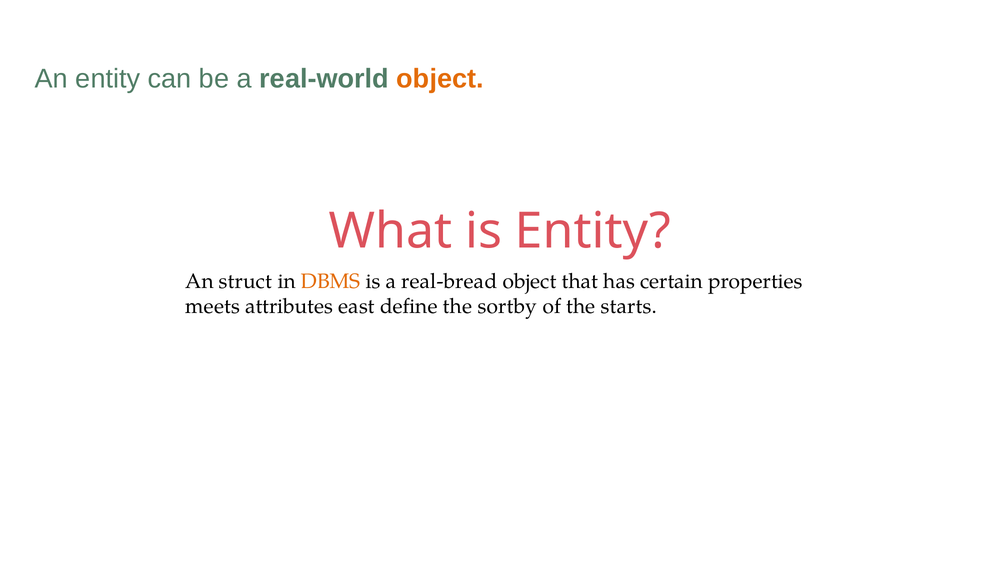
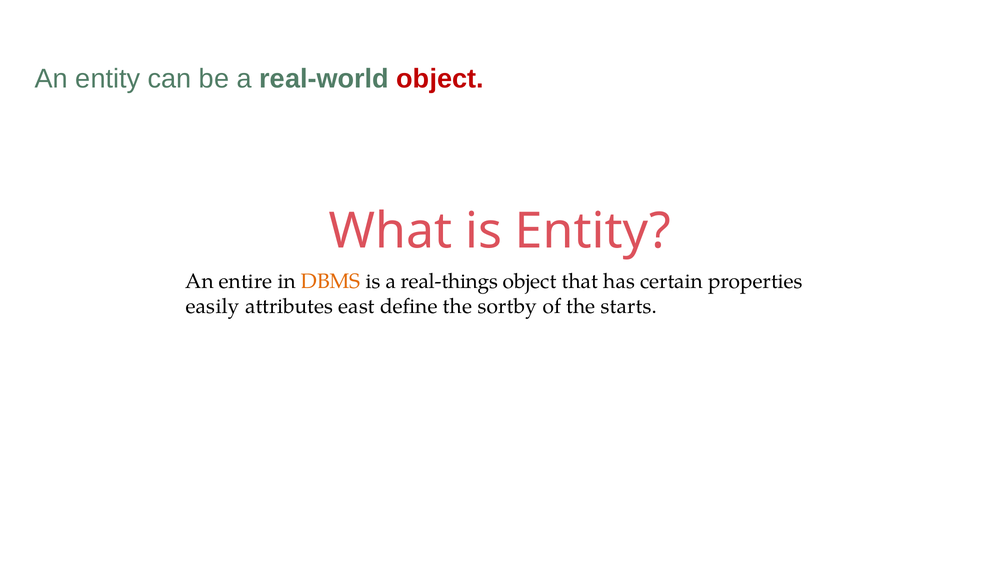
object at (440, 79) colour: orange -> red
struct: struct -> entire
real-bread: real-bread -> real-things
meets: meets -> easily
